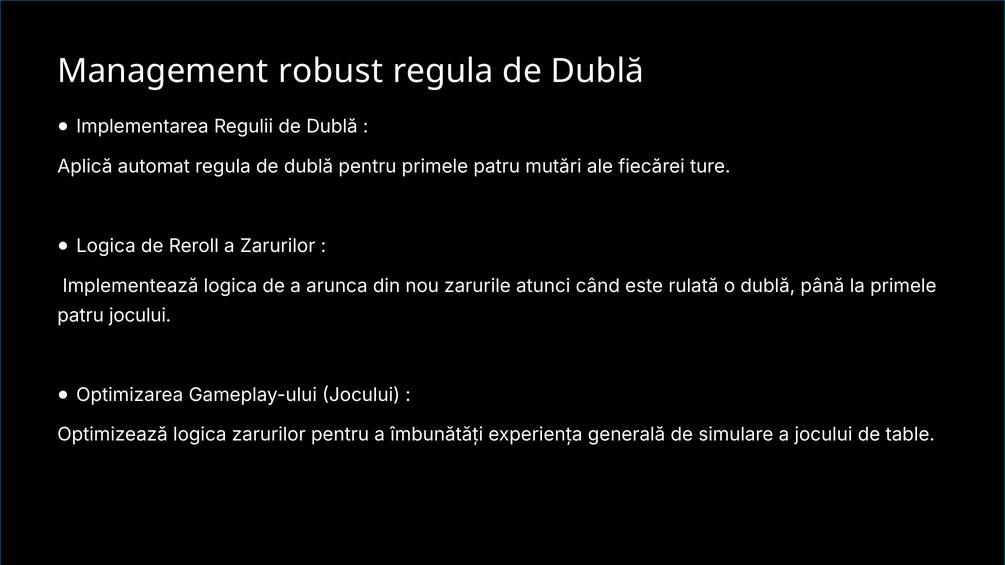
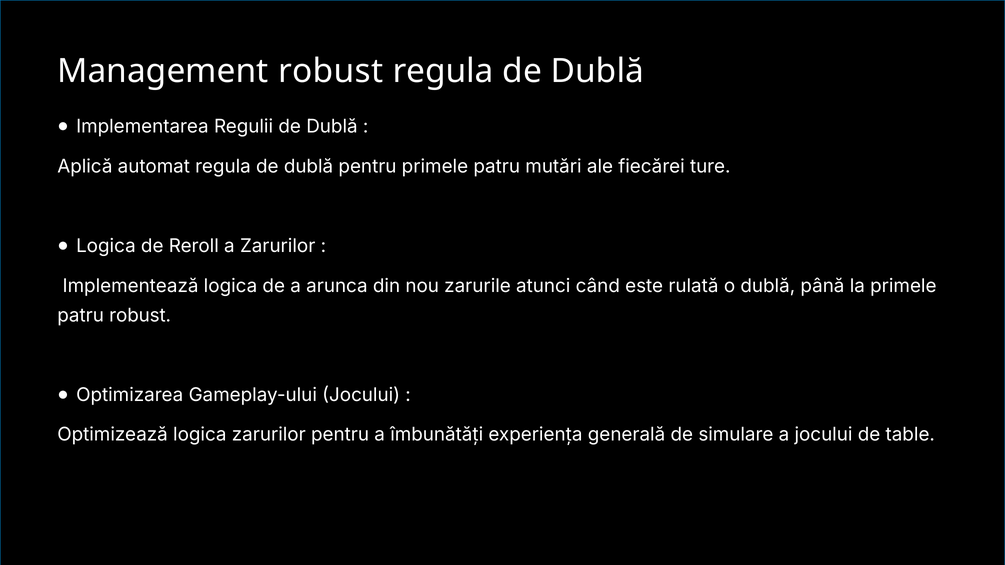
patru jocului: jocului -> robust
